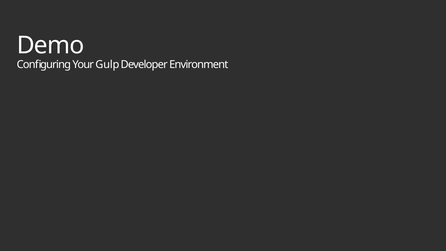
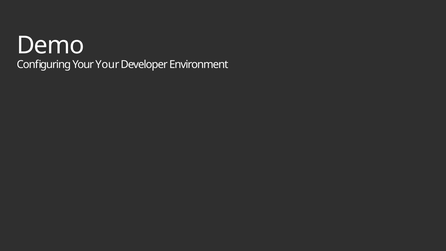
Your Gulp: Gulp -> Your
